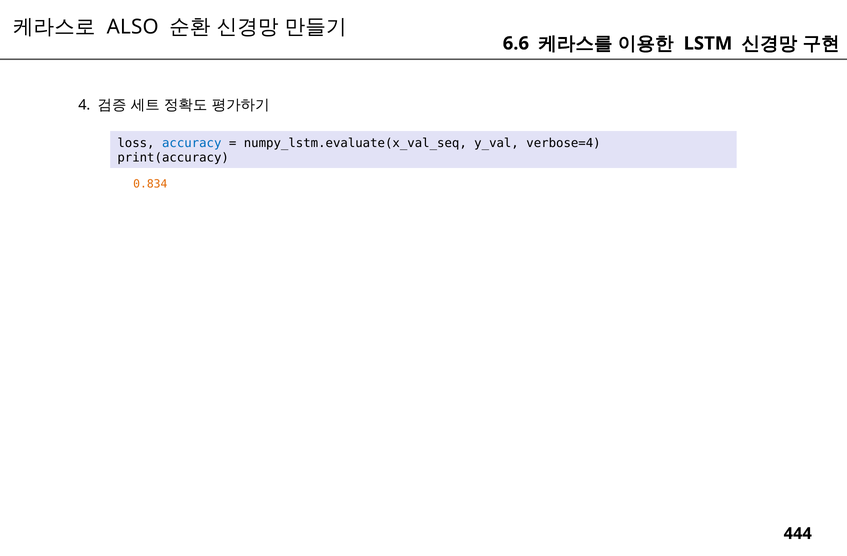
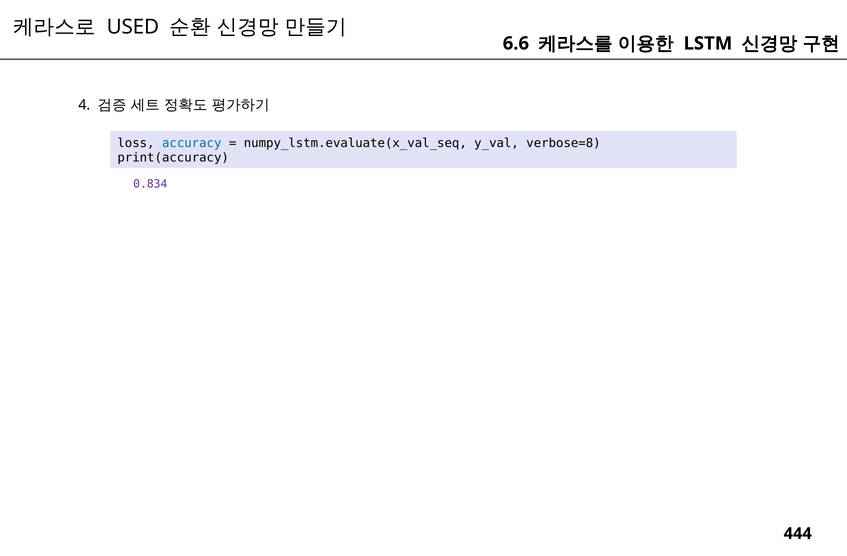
ALSO: ALSO -> USED
verbose=4: verbose=4 -> verbose=8
0.834 colour: orange -> purple
